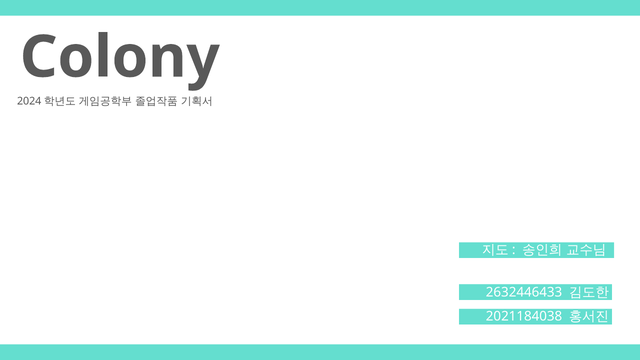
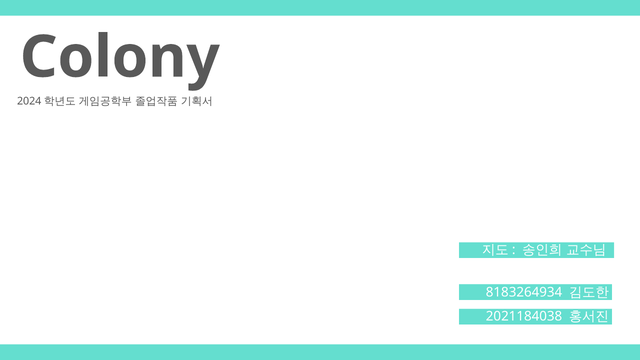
2632446433: 2632446433 -> 8183264934
